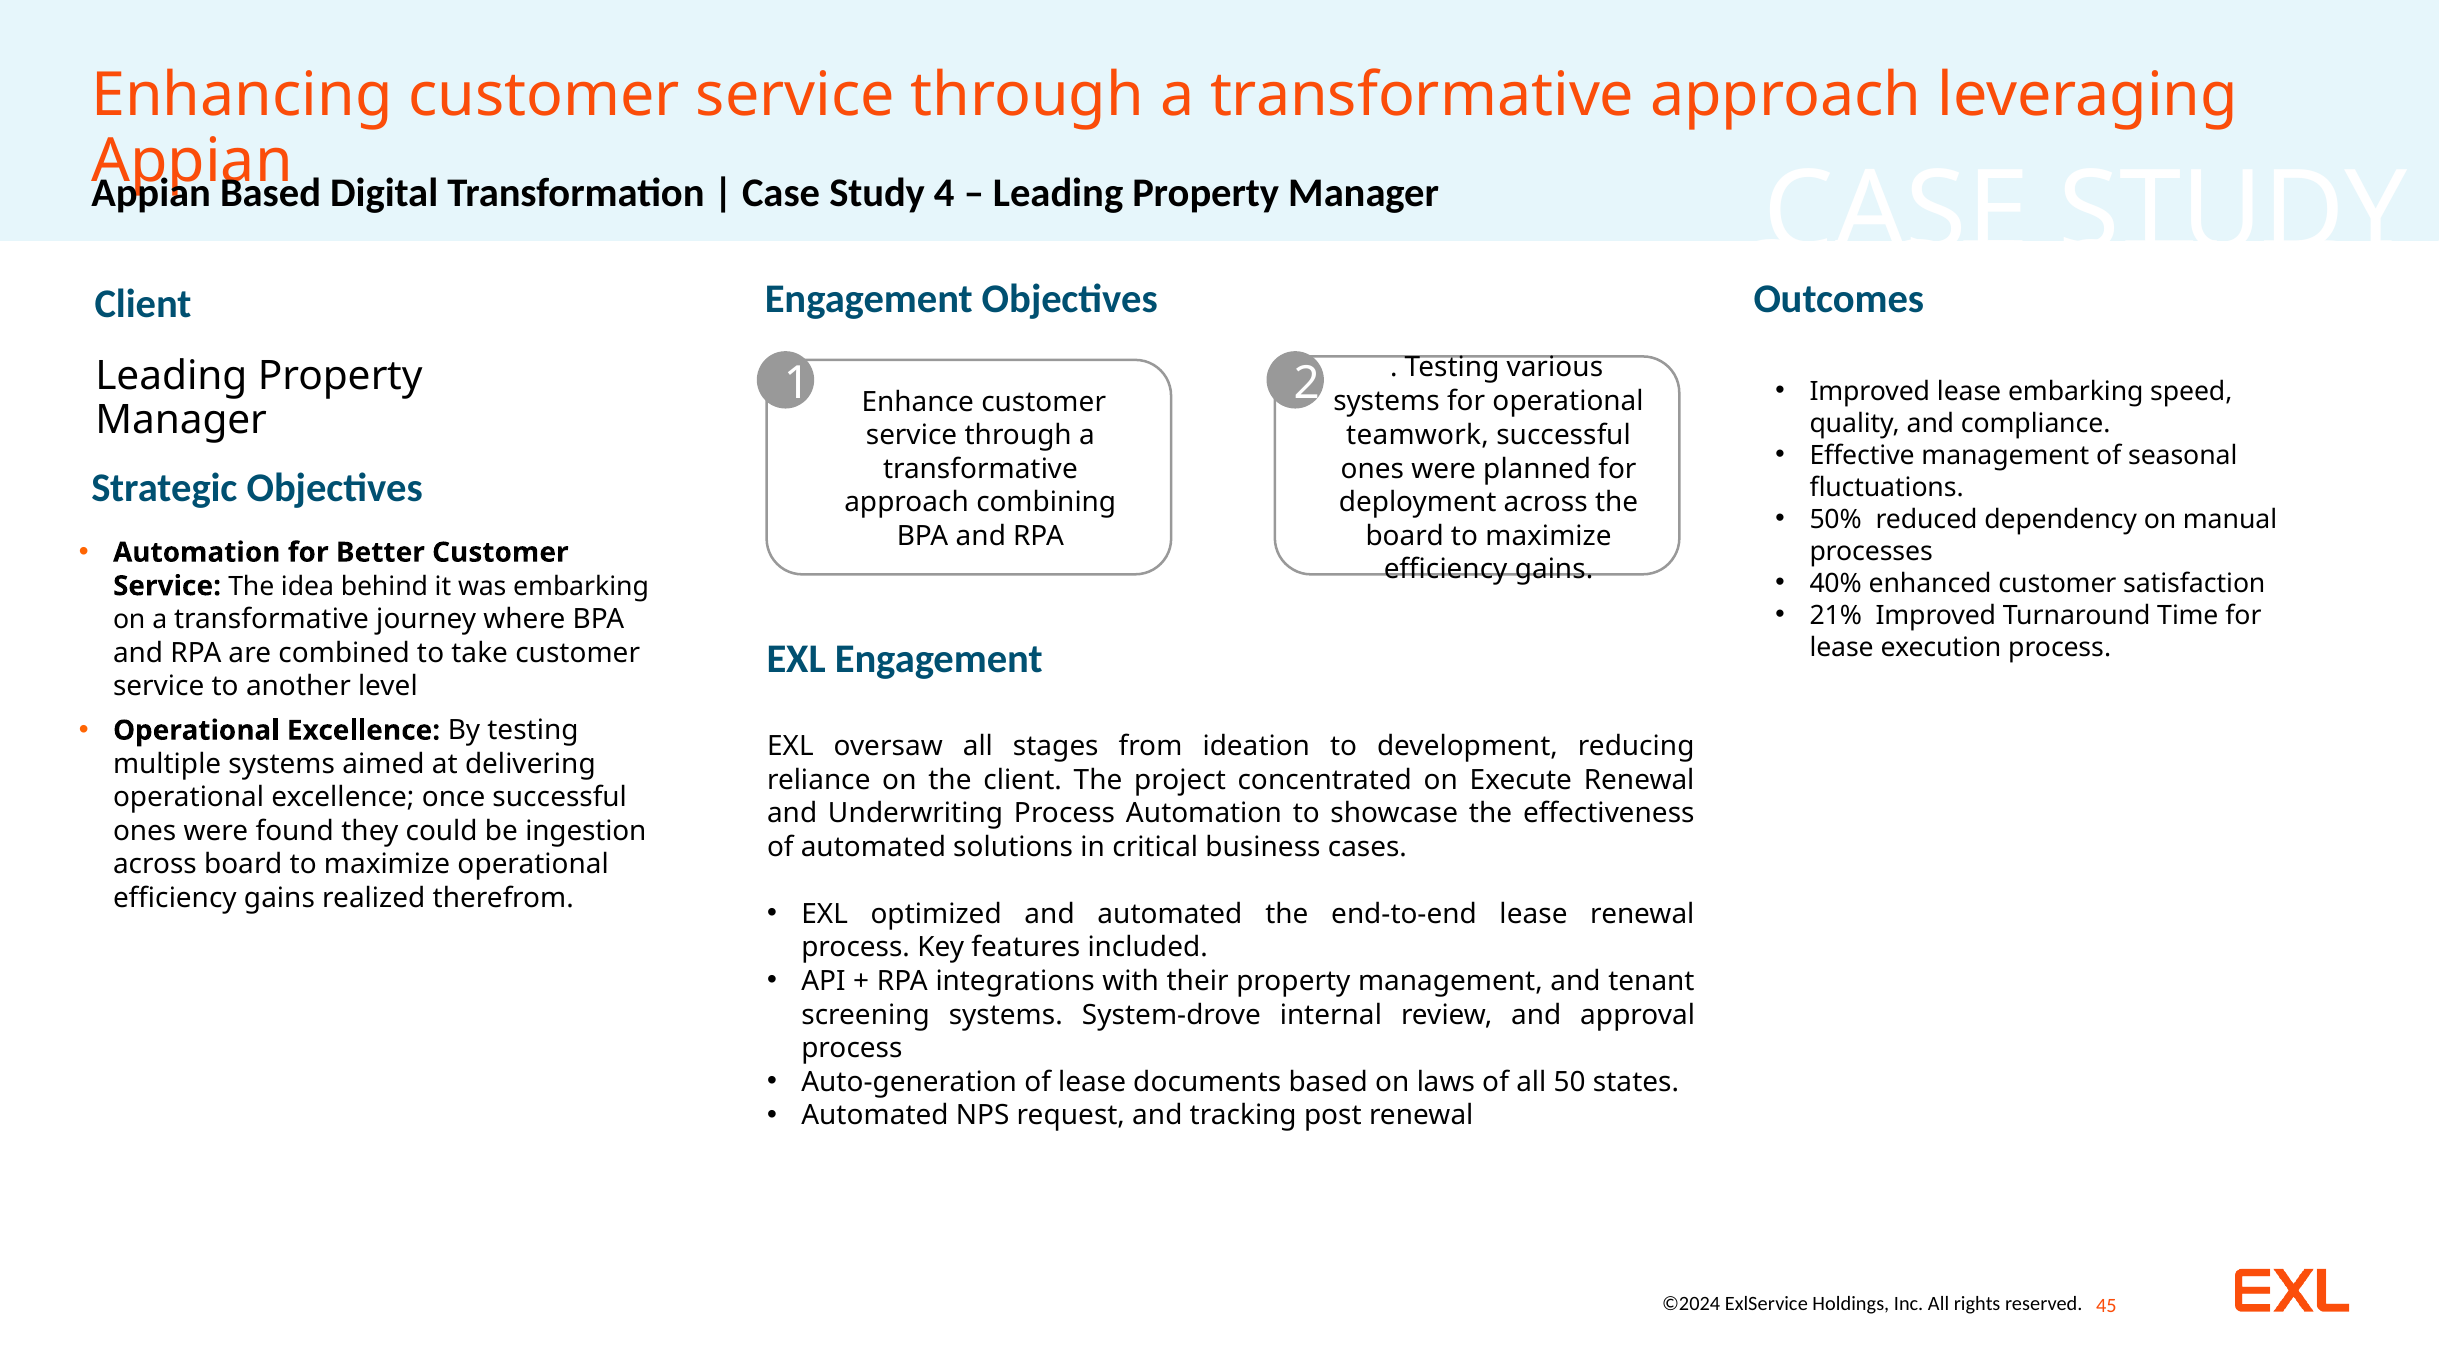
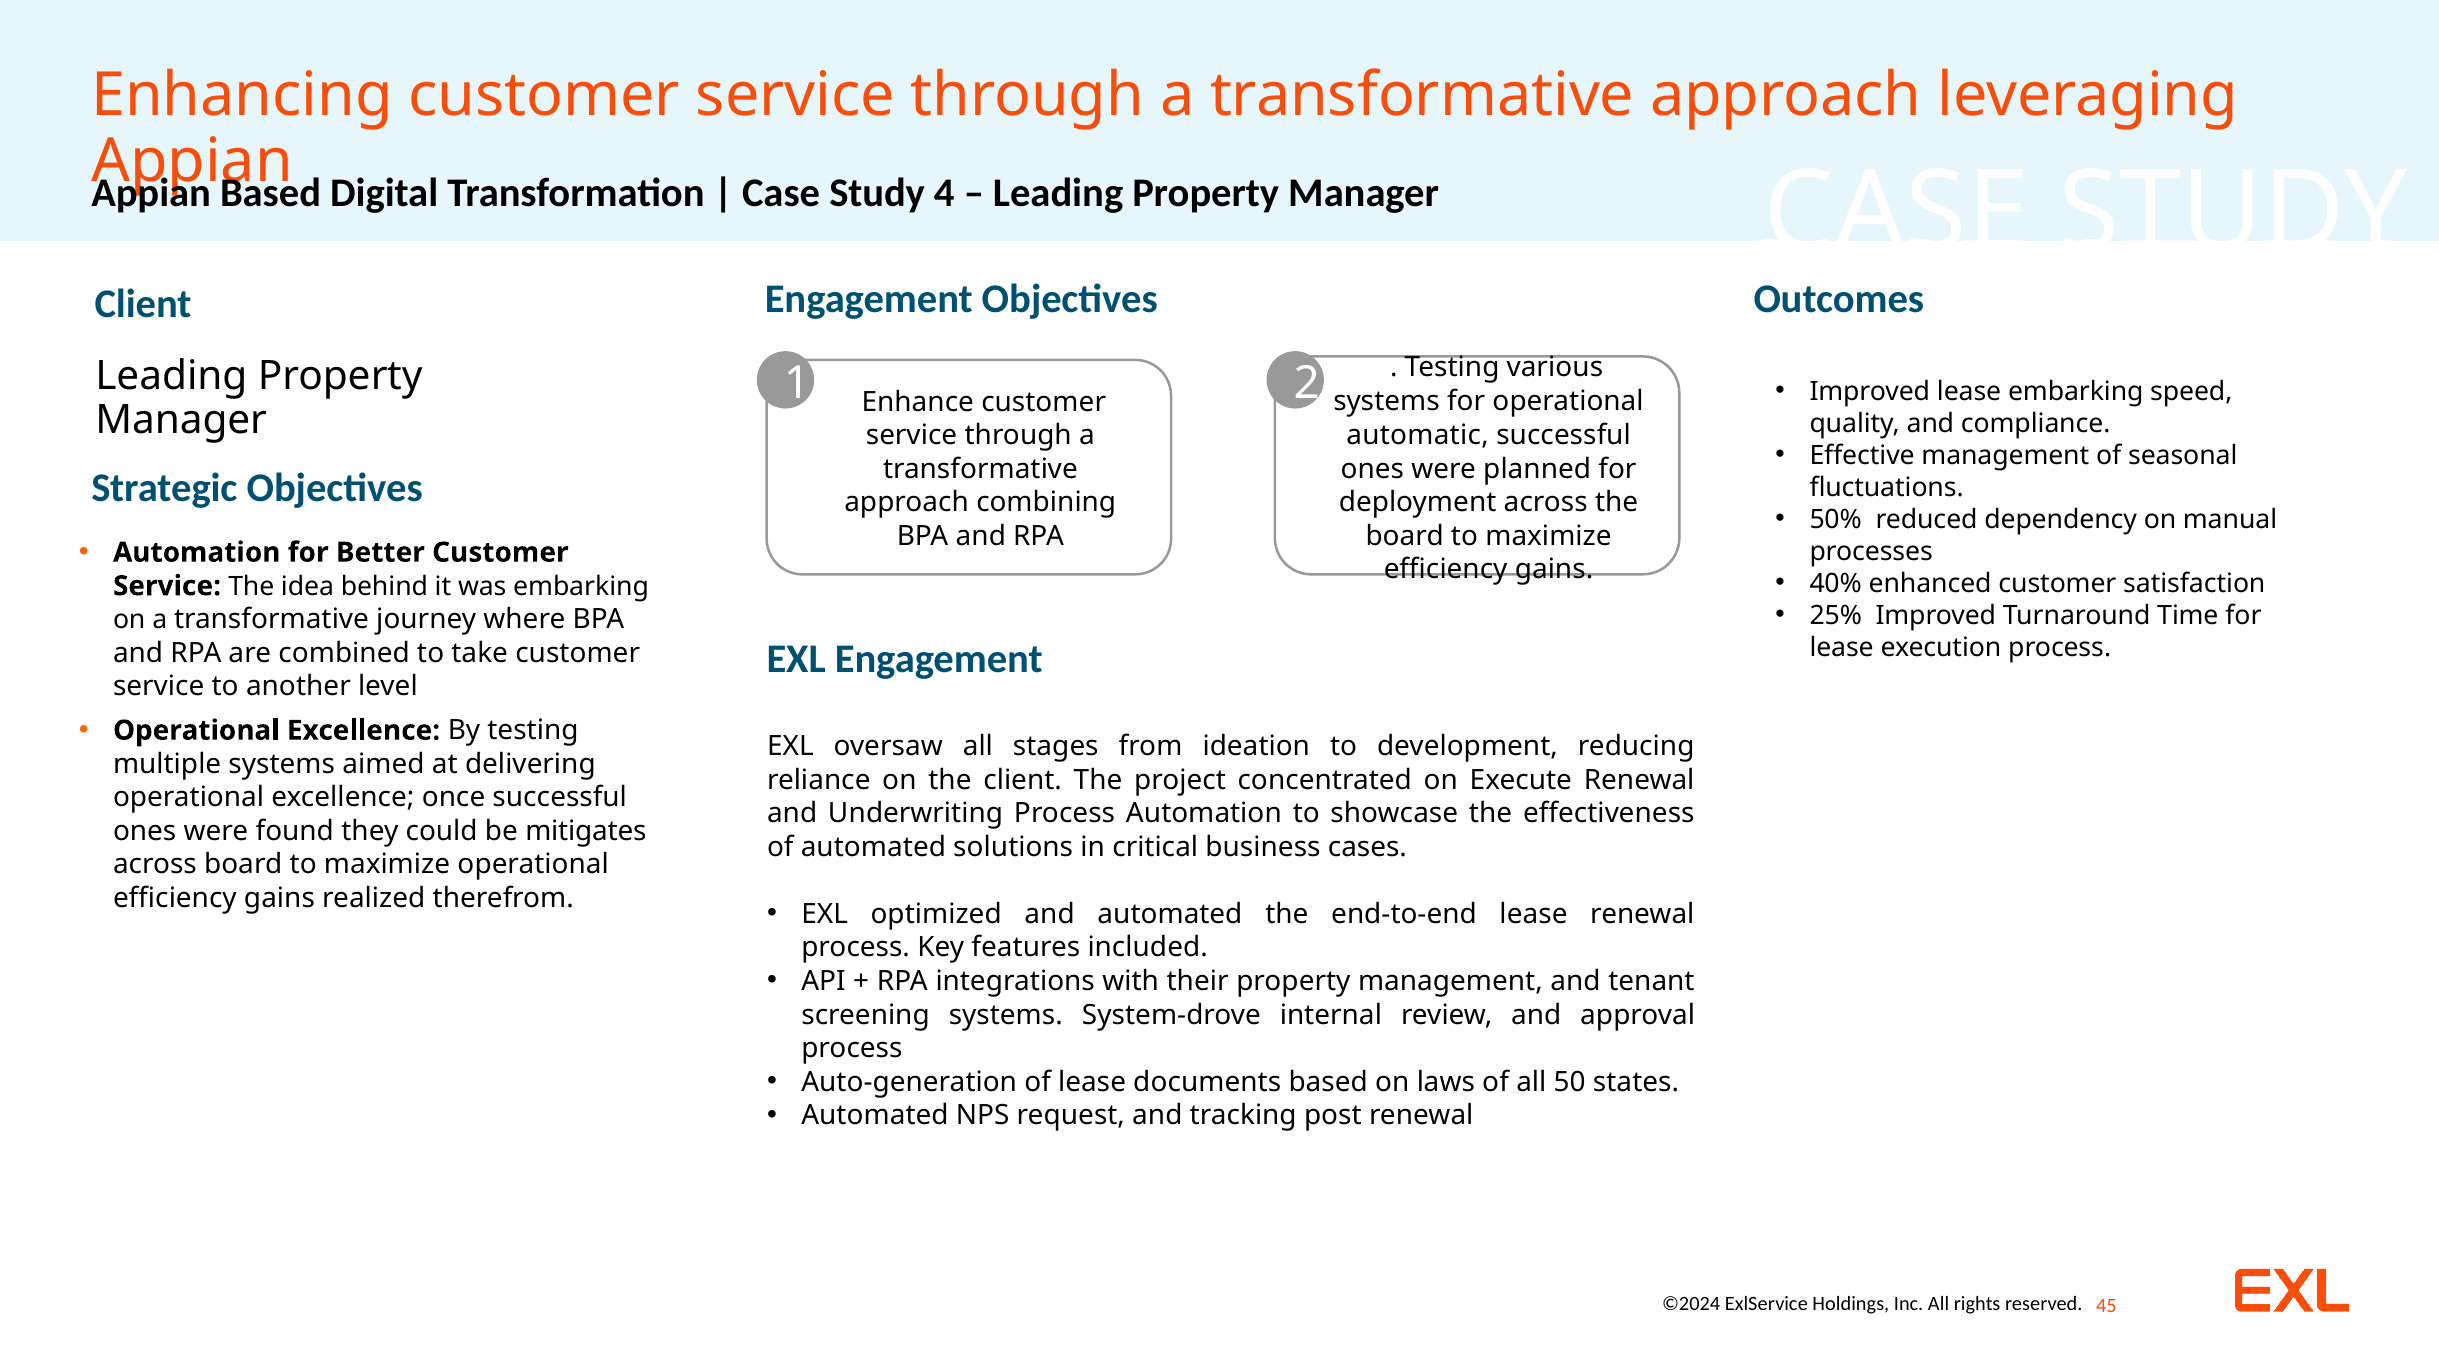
teamwork: teamwork -> automatic
21%: 21% -> 25%
ingestion: ingestion -> mitigates
